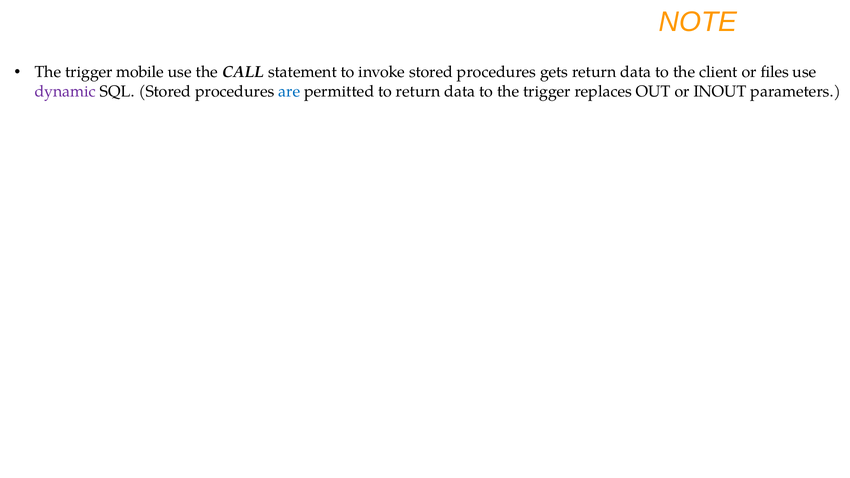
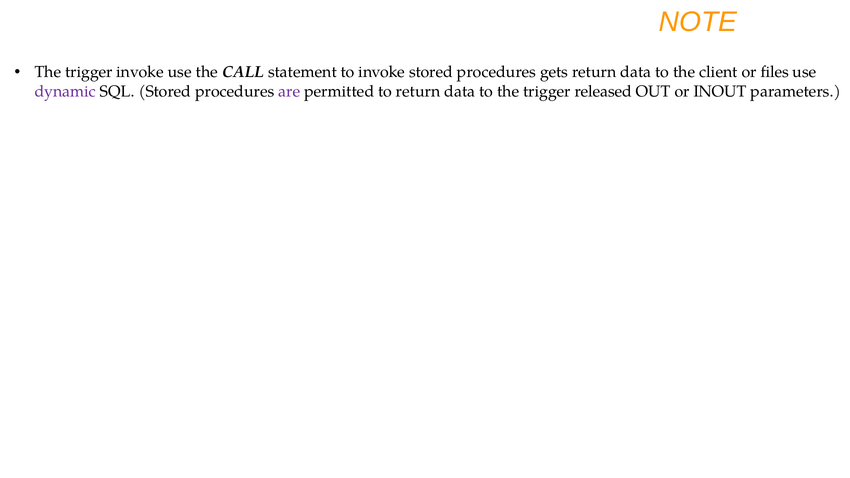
trigger mobile: mobile -> invoke
are colour: blue -> purple
replaces: replaces -> released
